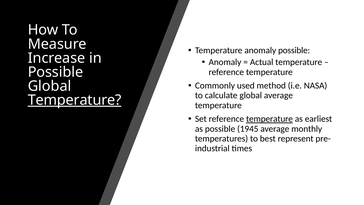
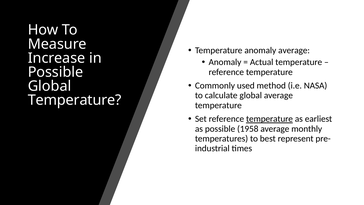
anomaly possible: possible -> average
Temperature at (75, 100) underline: present -> none
1945: 1945 -> 1958
